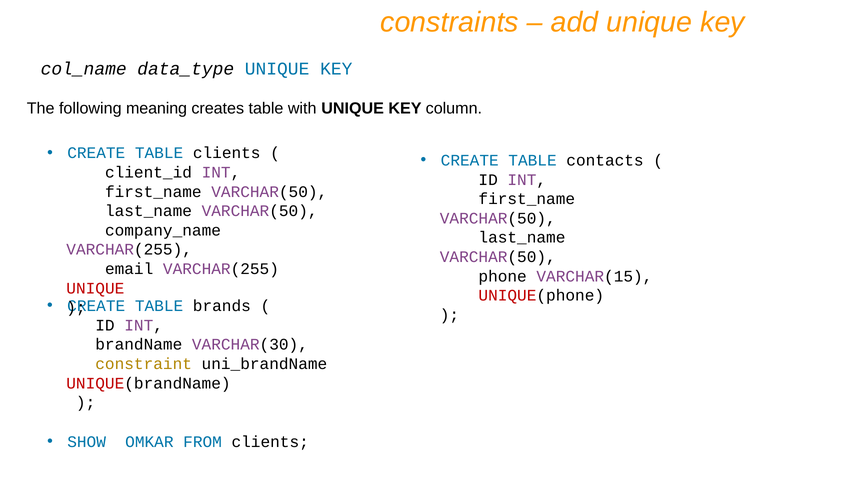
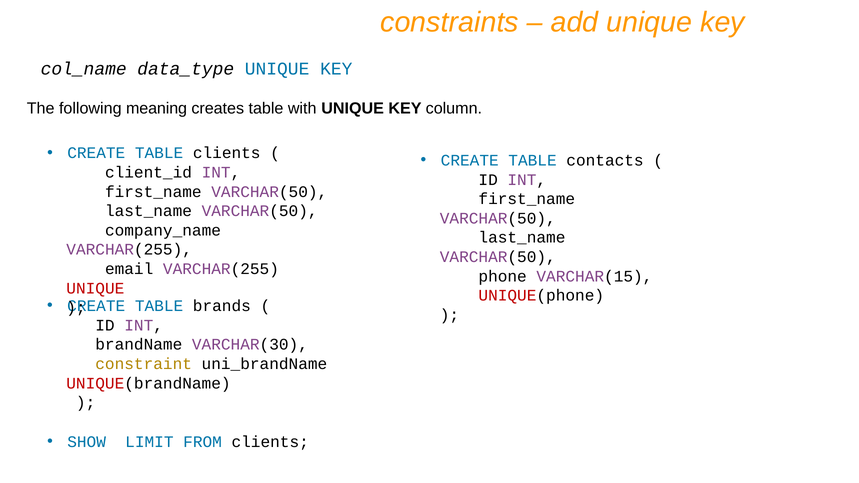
OMKAR: OMKAR -> LIMIT
